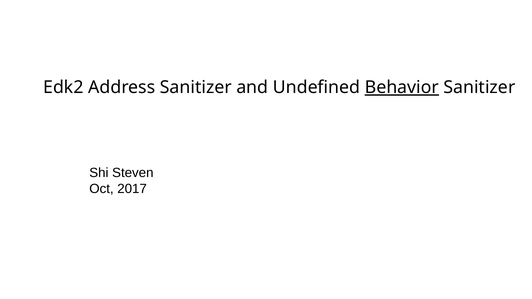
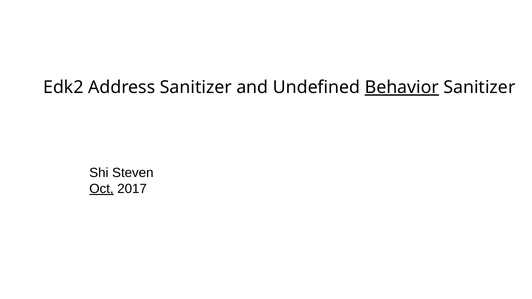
Oct underline: none -> present
